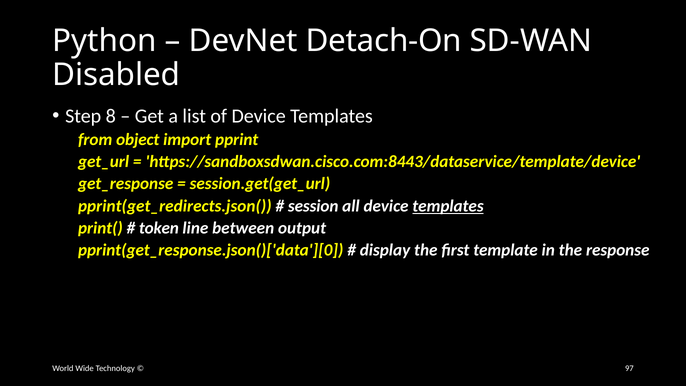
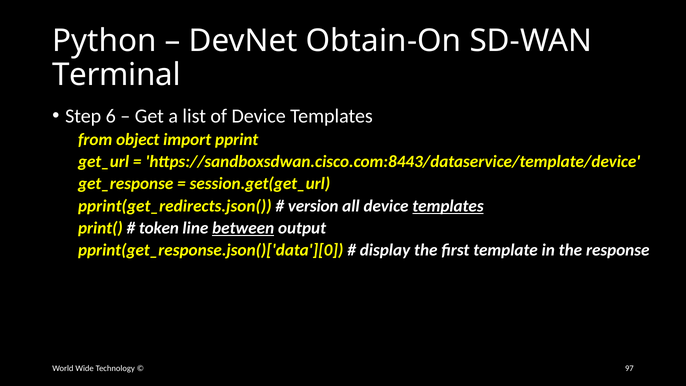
Detach-On: Detach-On -> Obtain-On
Disabled: Disabled -> Terminal
8: 8 -> 6
session: session -> version
between underline: none -> present
